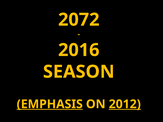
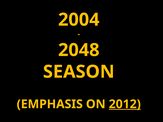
2072: 2072 -> 2004
2016: 2016 -> 2048
EMPHASIS underline: present -> none
